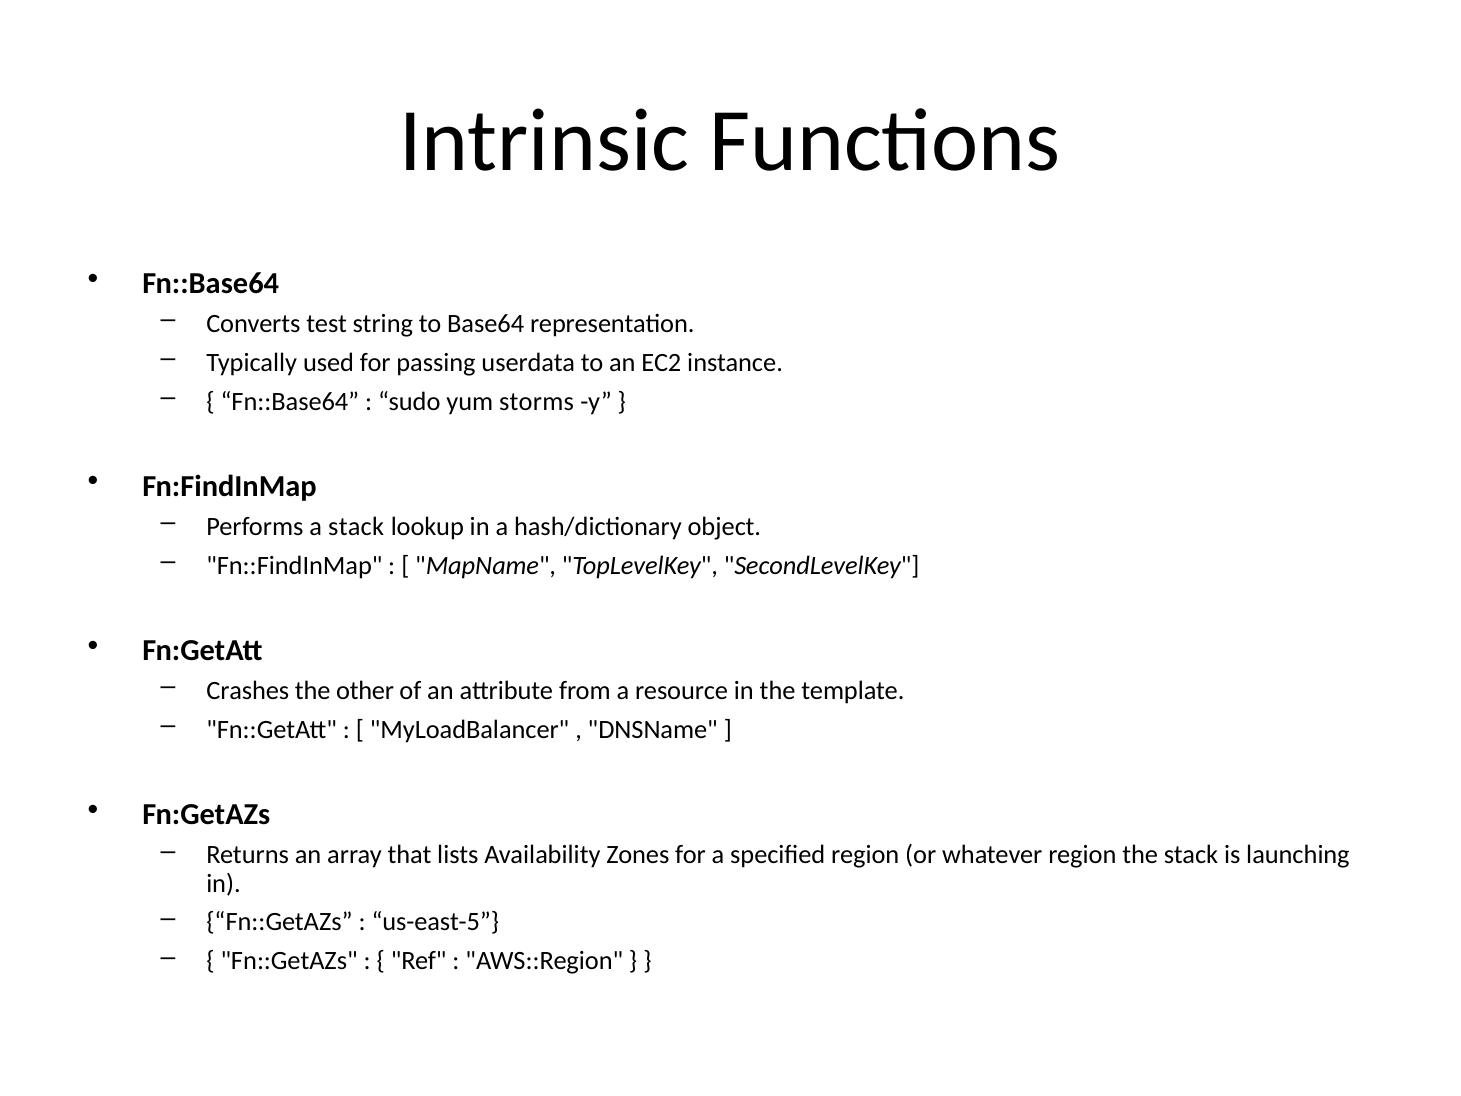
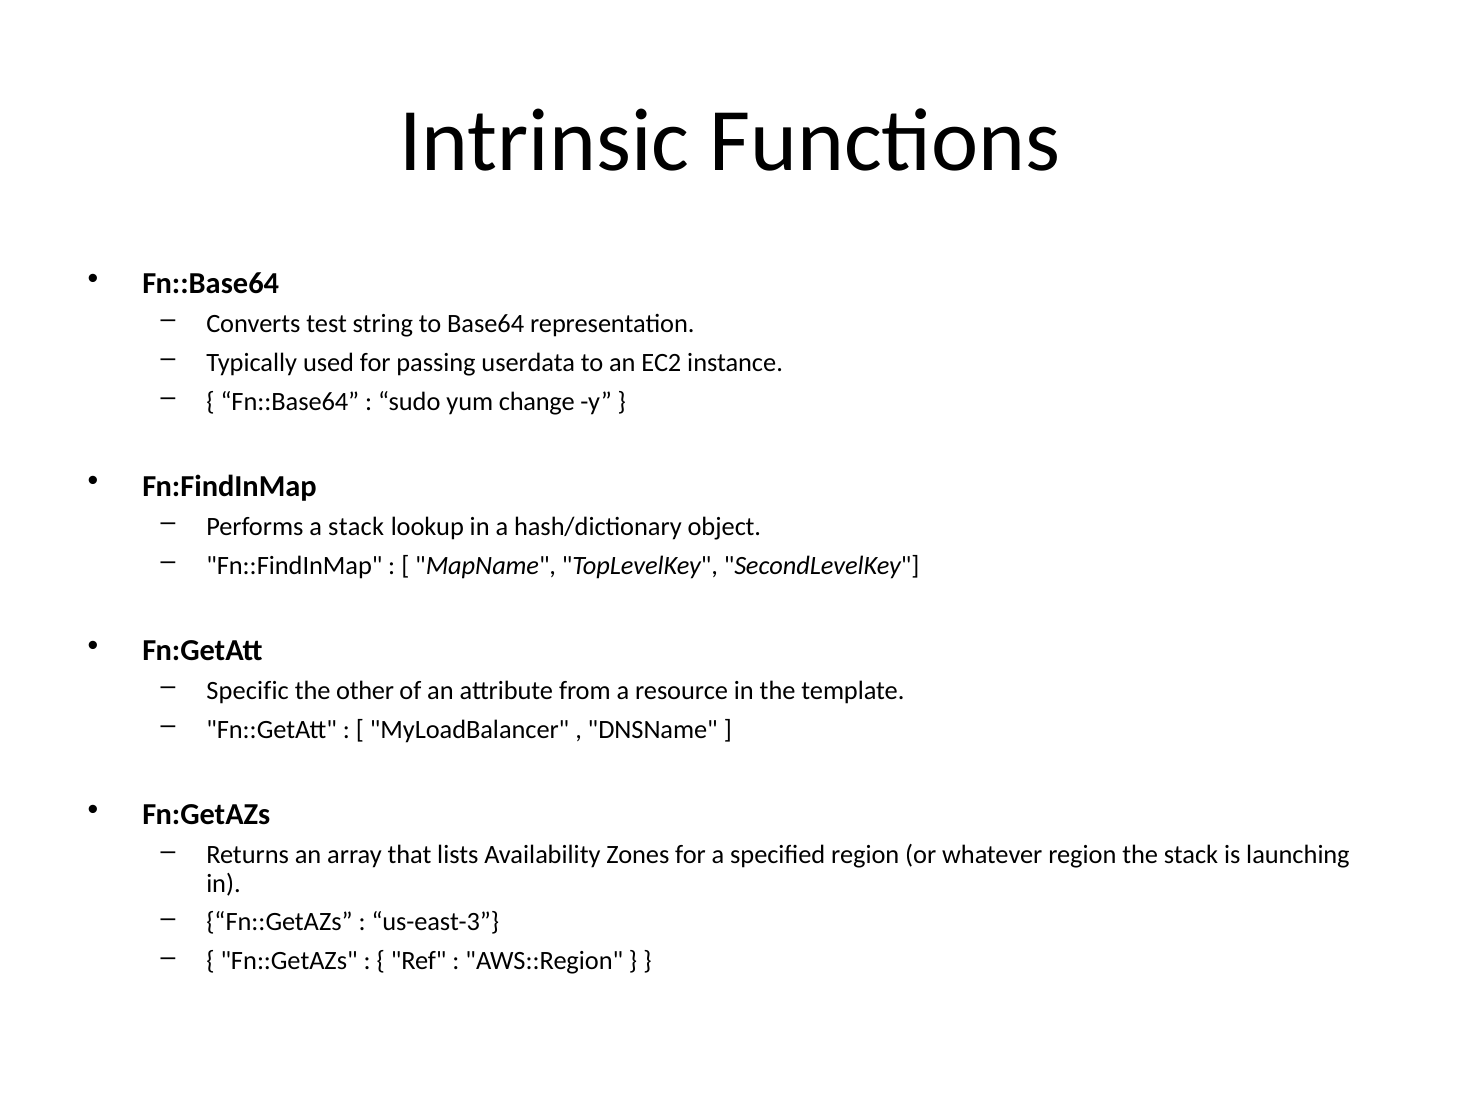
storms: storms -> change
Crashes: Crashes -> Specific
us-east-5: us-east-5 -> us-east-3
